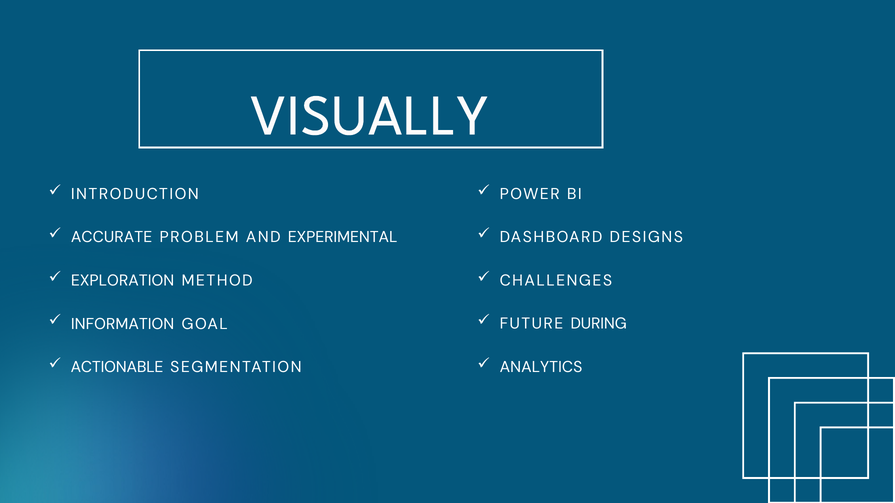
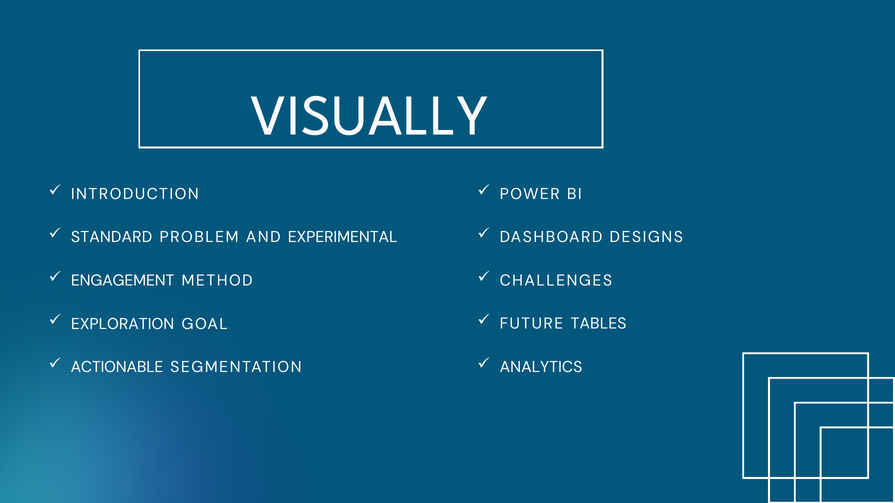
ACCURATE: ACCURATE -> STANDARD
EXPLORATION: EXPLORATION -> ENGAGEMENT
DURING: DURING -> TABLES
INFORMATION: INFORMATION -> EXPLORATION
